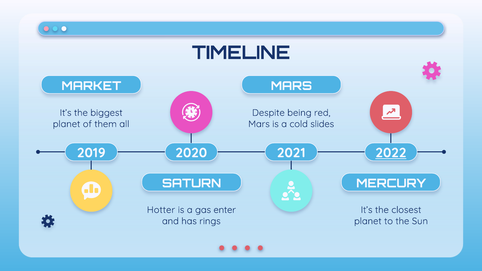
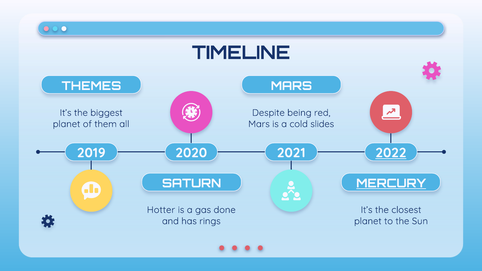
MARKET: MARKET -> THEMES
MERCURY underline: none -> present
enter: enter -> done
